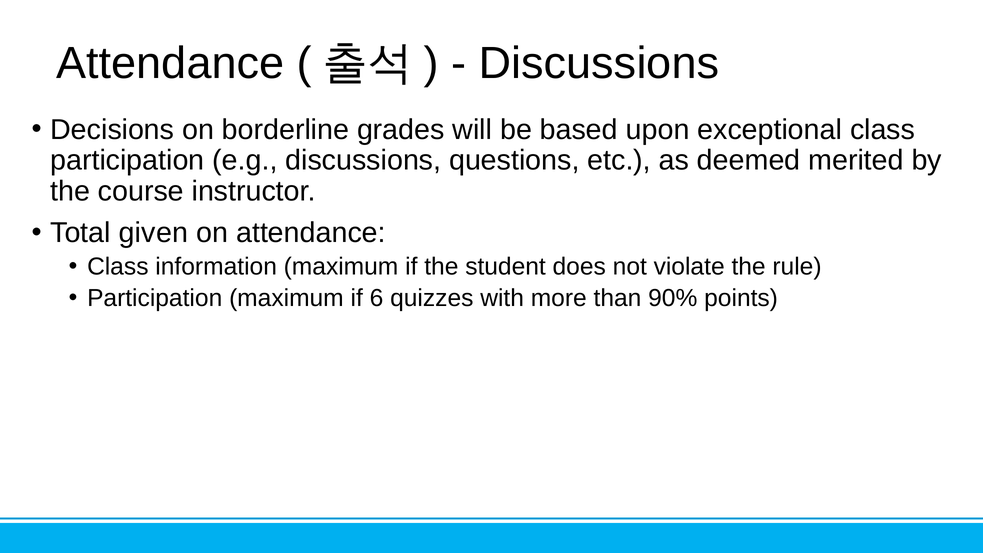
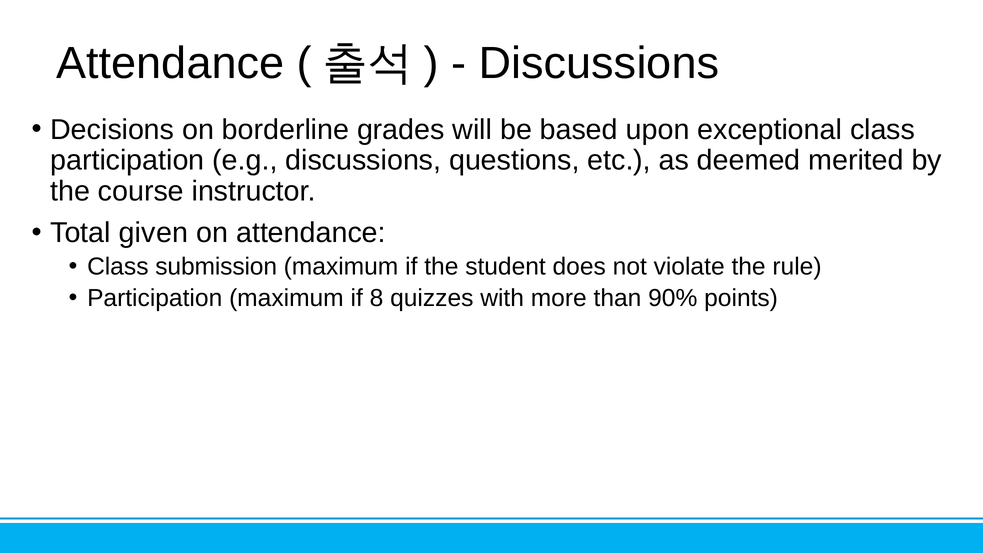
information: information -> submission
6: 6 -> 8
